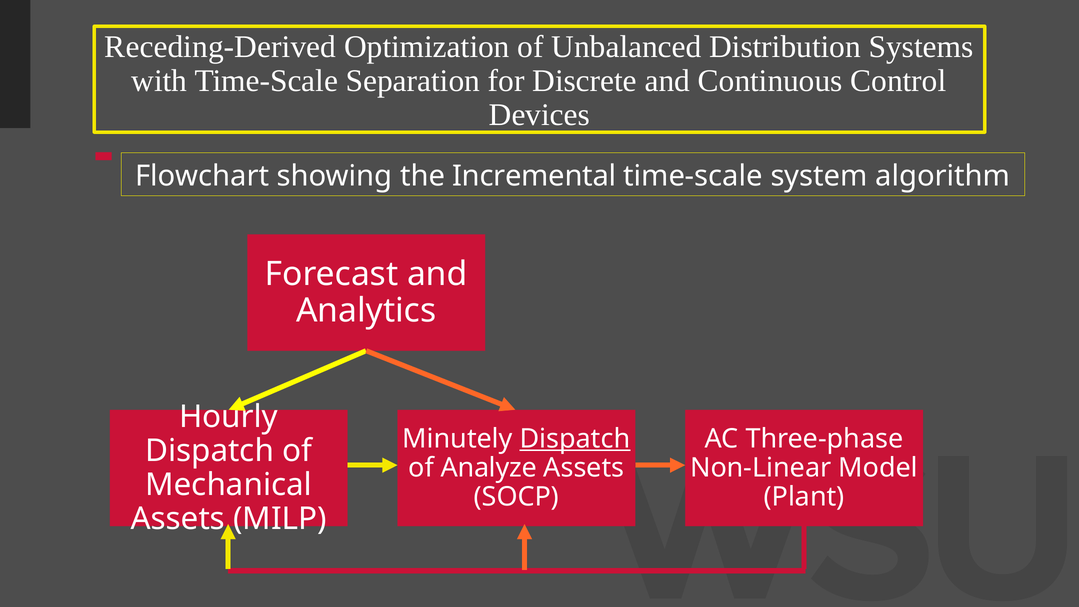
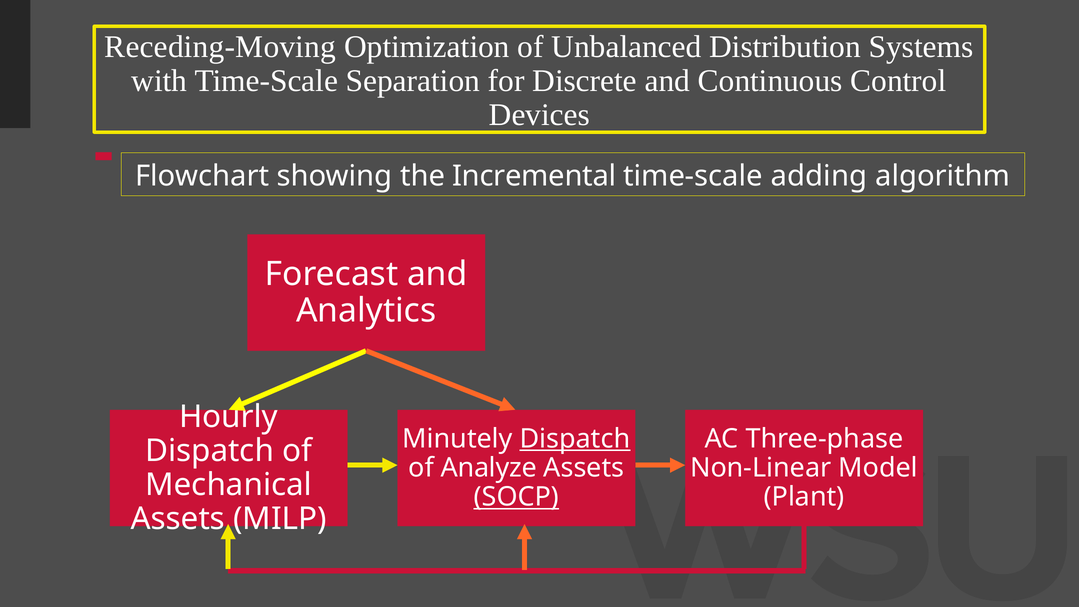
Receding-Derived: Receding-Derived -> Receding-Moving
system: system -> adding
SOCP underline: none -> present
